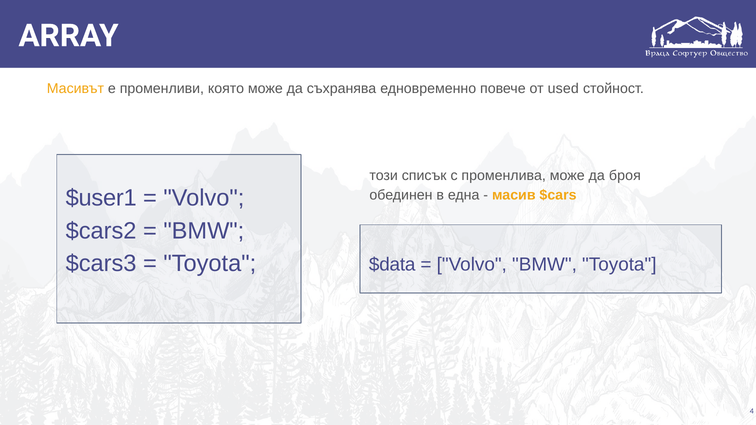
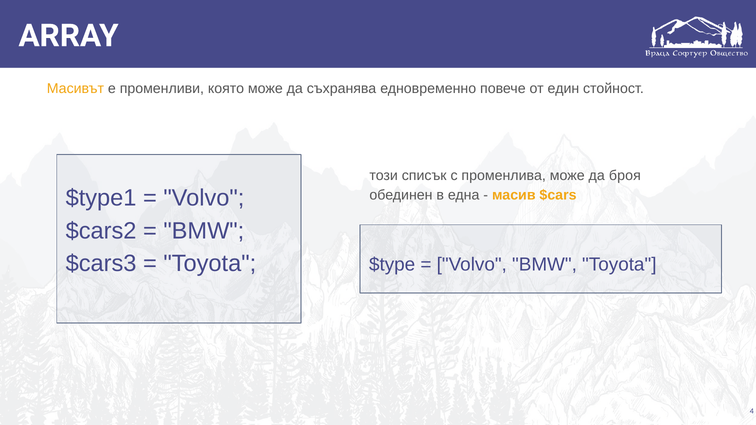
used: used -> един
$user1: $user1 -> $type1
$data: $data -> $type
